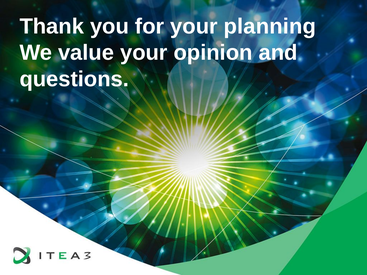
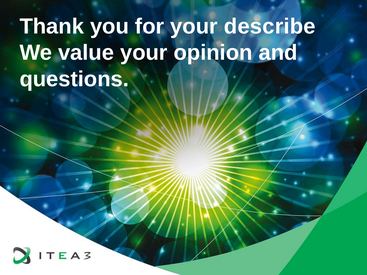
planning: planning -> describe
